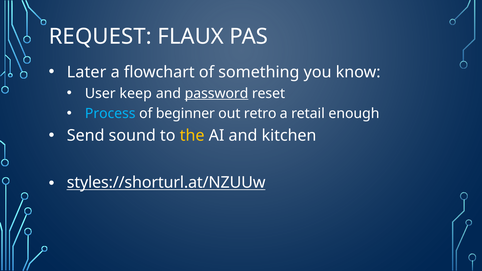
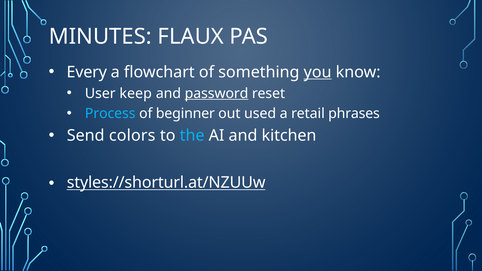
REQUEST: REQUEST -> MINUTES
Later: Later -> Every
you underline: none -> present
retro: retro -> used
enough: enough -> phrases
sound: sound -> colors
the colour: yellow -> light blue
